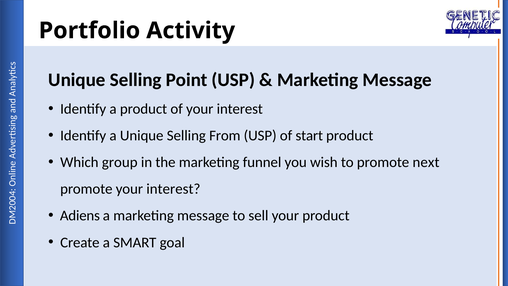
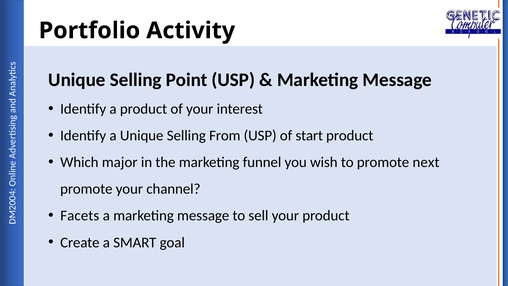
group: group -> major
promote your interest: interest -> channel
Adiens: Adiens -> Facets
